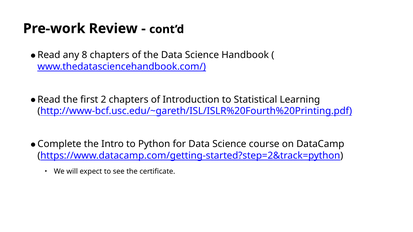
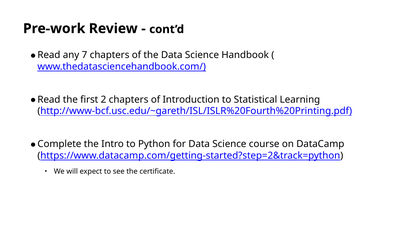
8: 8 -> 7
